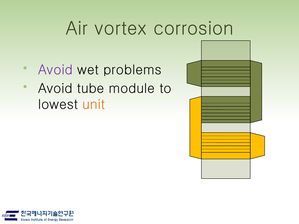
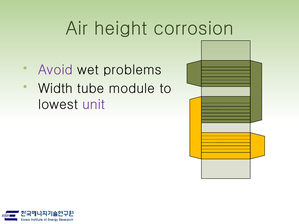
vortex: vortex -> height
Avoid at (55, 89): Avoid -> Width
unit colour: orange -> purple
